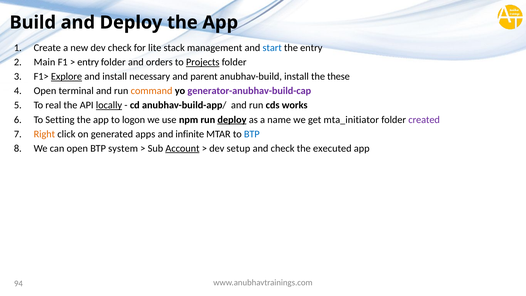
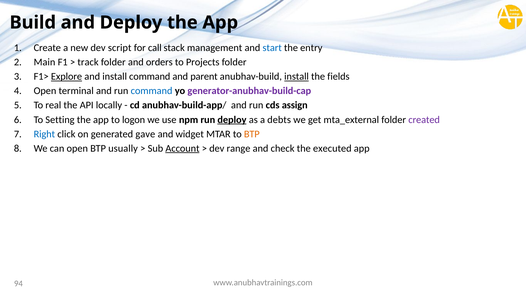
dev check: check -> script
lite: lite -> call
entry at (88, 62): entry -> track
Projects underline: present -> none
install necessary: necessary -> command
install at (297, 77) underline: none -> present
these: these -> fields
command at (152, 91) colour: orange -> blue
locally underline: present -> none
works: works -> assign
name: name -> debts
mta_initiator: mta_initiator -> mta_external
Right colour: orange -> blue
apps: apps -> gave
infinite: infinite -> widget
BTP at (252, 134) colour: blue -> orange
system: system -> usually
setup: setup -> range
